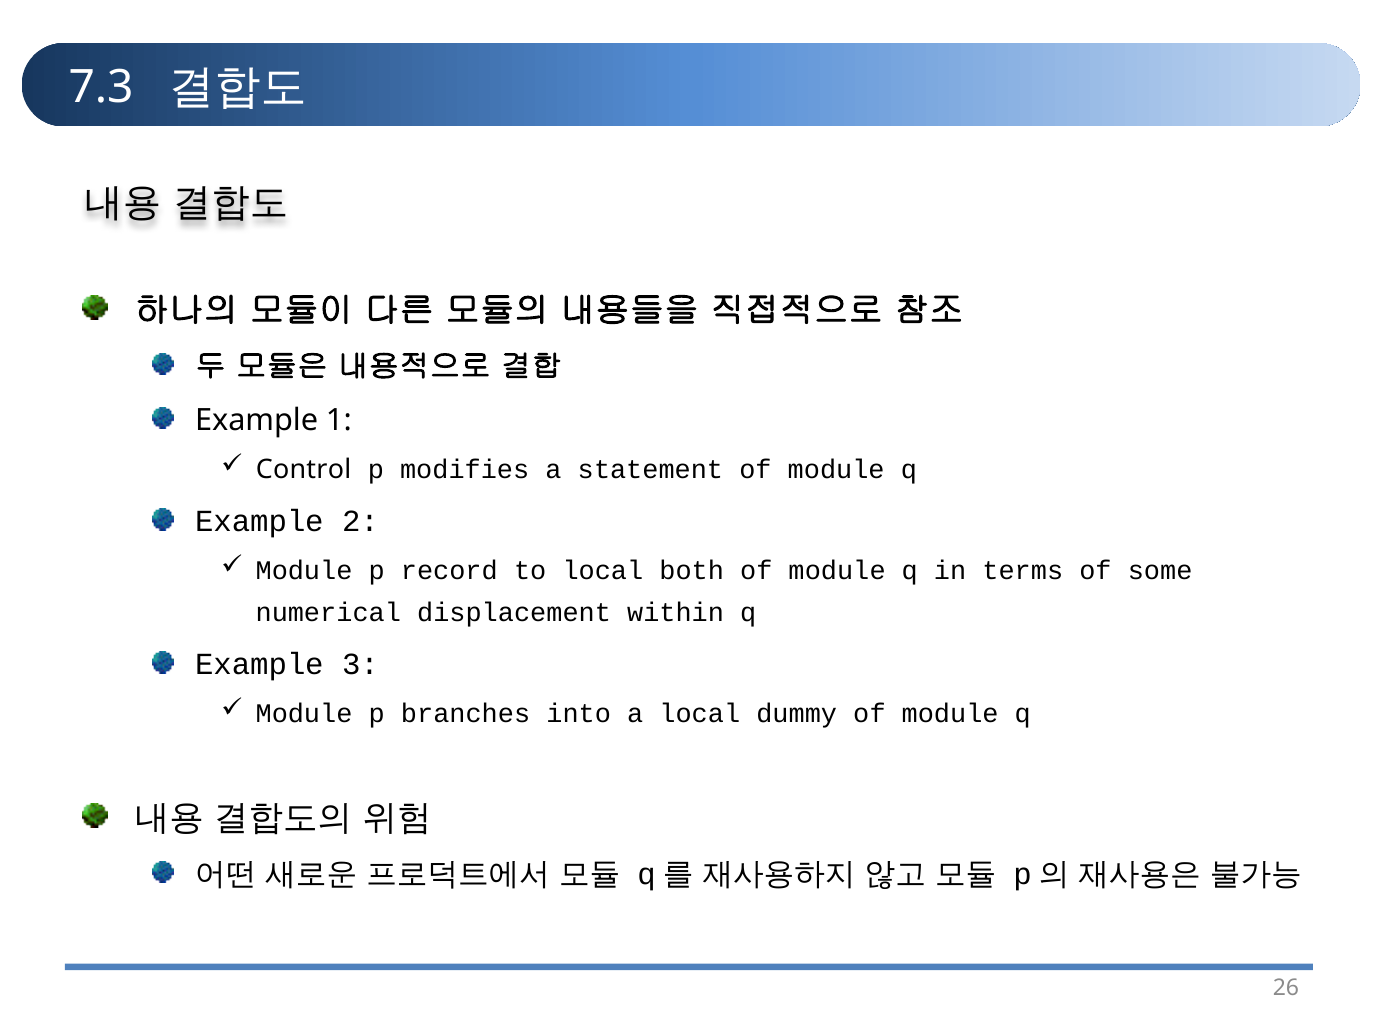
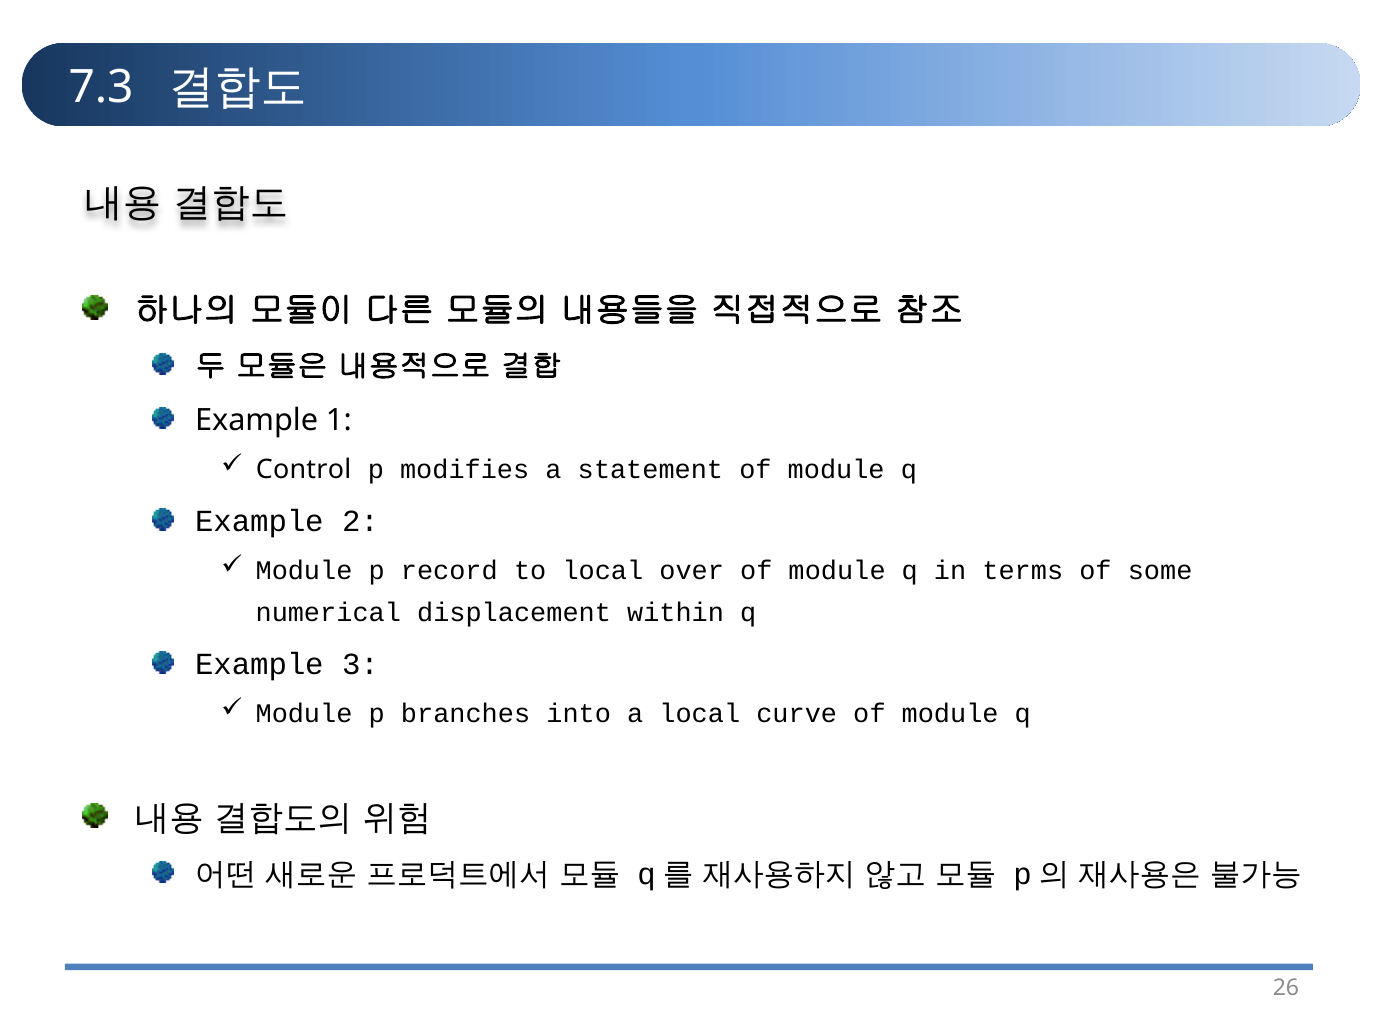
both: both -> over
dummy: dummy -> curve
